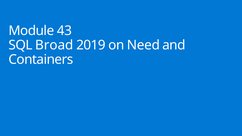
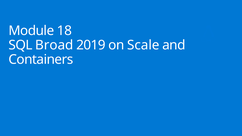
43: 43 -> 18
Need: Need -> Scale
